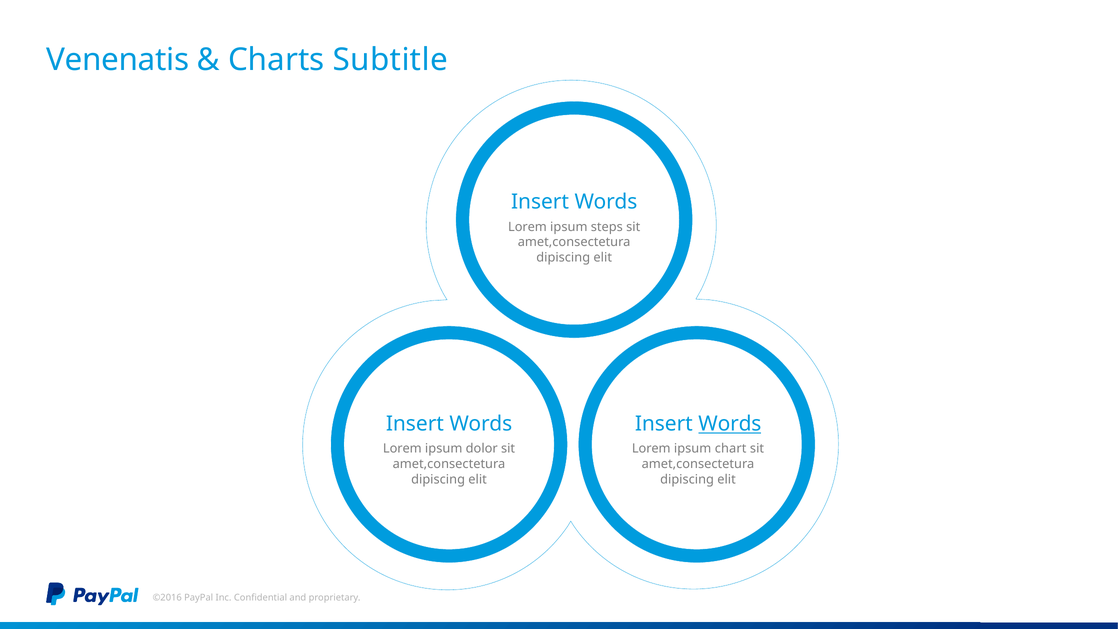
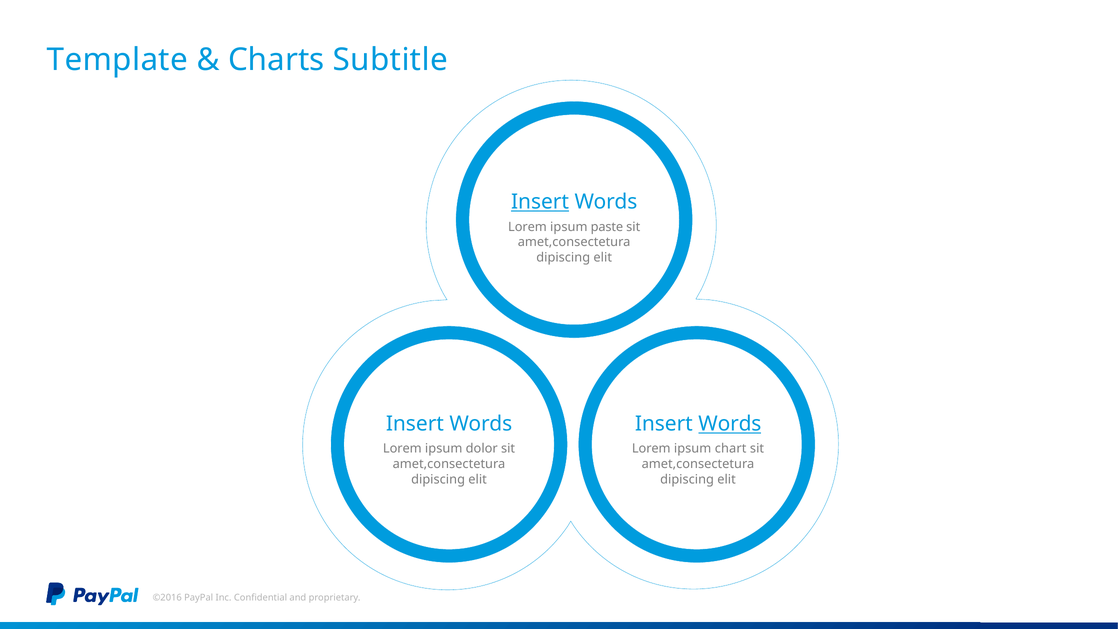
Venenatis: Venenatis -> Template
Insert at (540, 202) underline: none -> present
steps: steps -> paste
